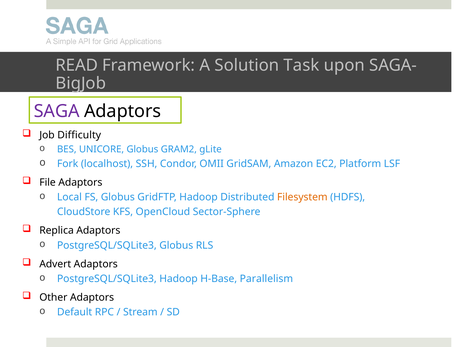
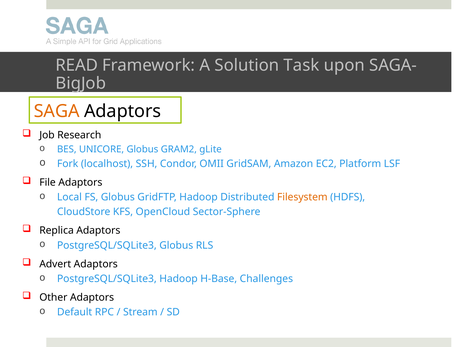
SAGA colour: purple -> orange
Difficulty: Difficulty -> Research
Parallelism: Parallelism -> Challenges
